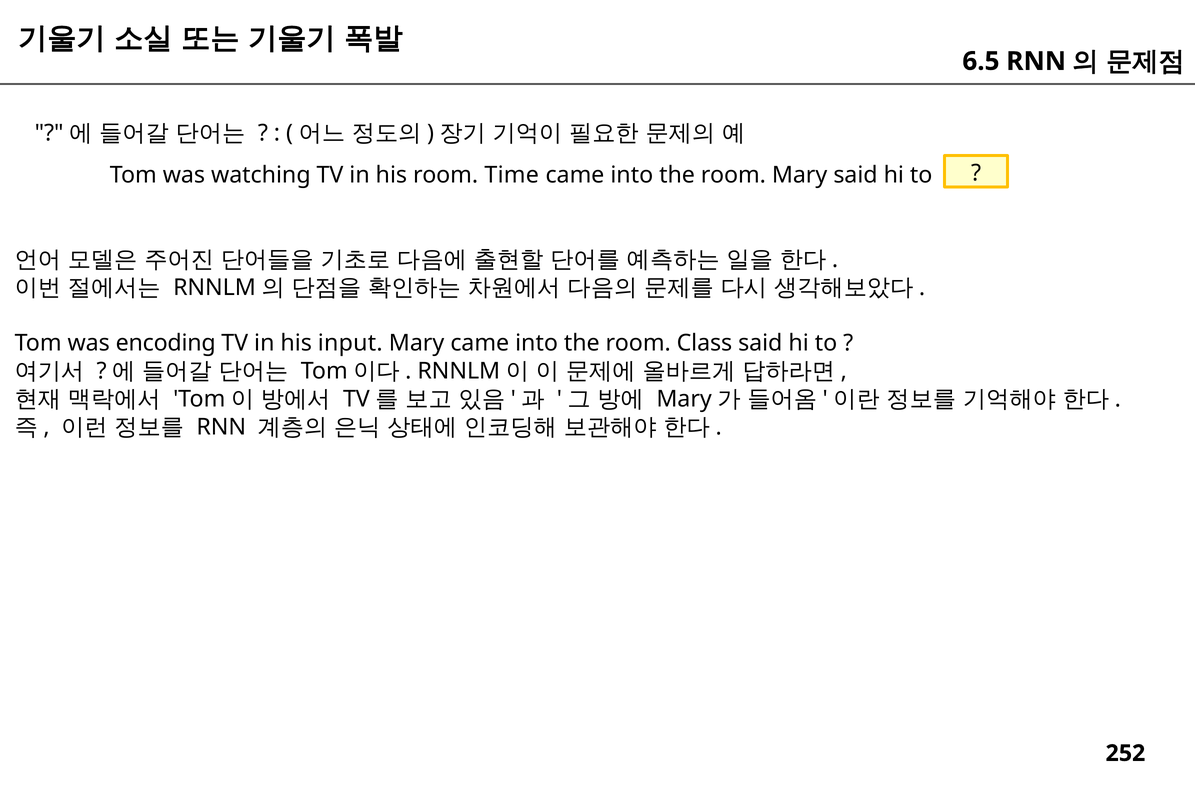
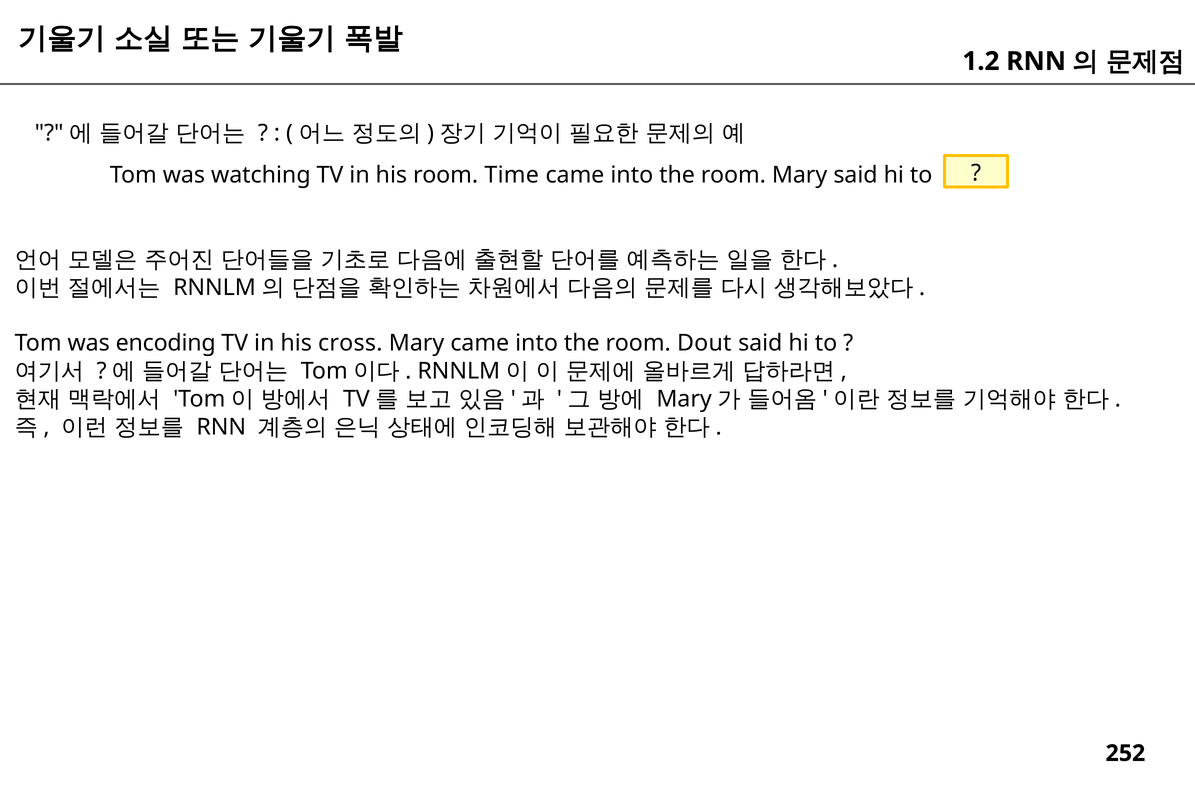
6.5: 6.5 -> 1.2
input: input -> cross
Class: Class -> Dout
